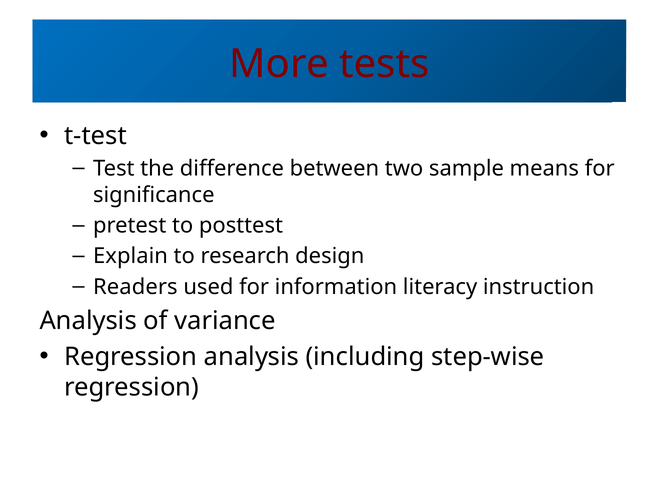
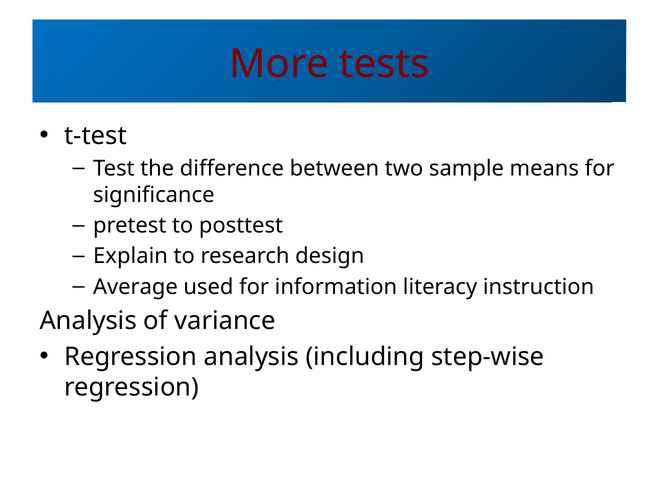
Readers: Readers -> Average
